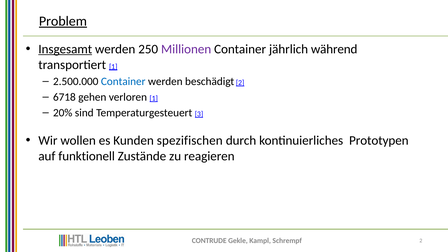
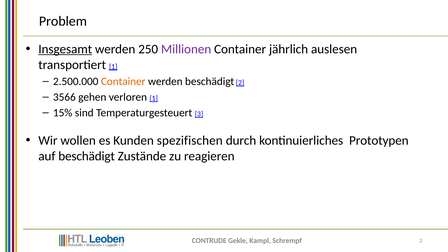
Problem underline: present -> none
während: während -> auslesen
Container at (123, 81) colour: blue -> orange
6718: 6718 -> 3566
20%: 20% -> 15%
auf funktionell: funktionell -> beschädigt
